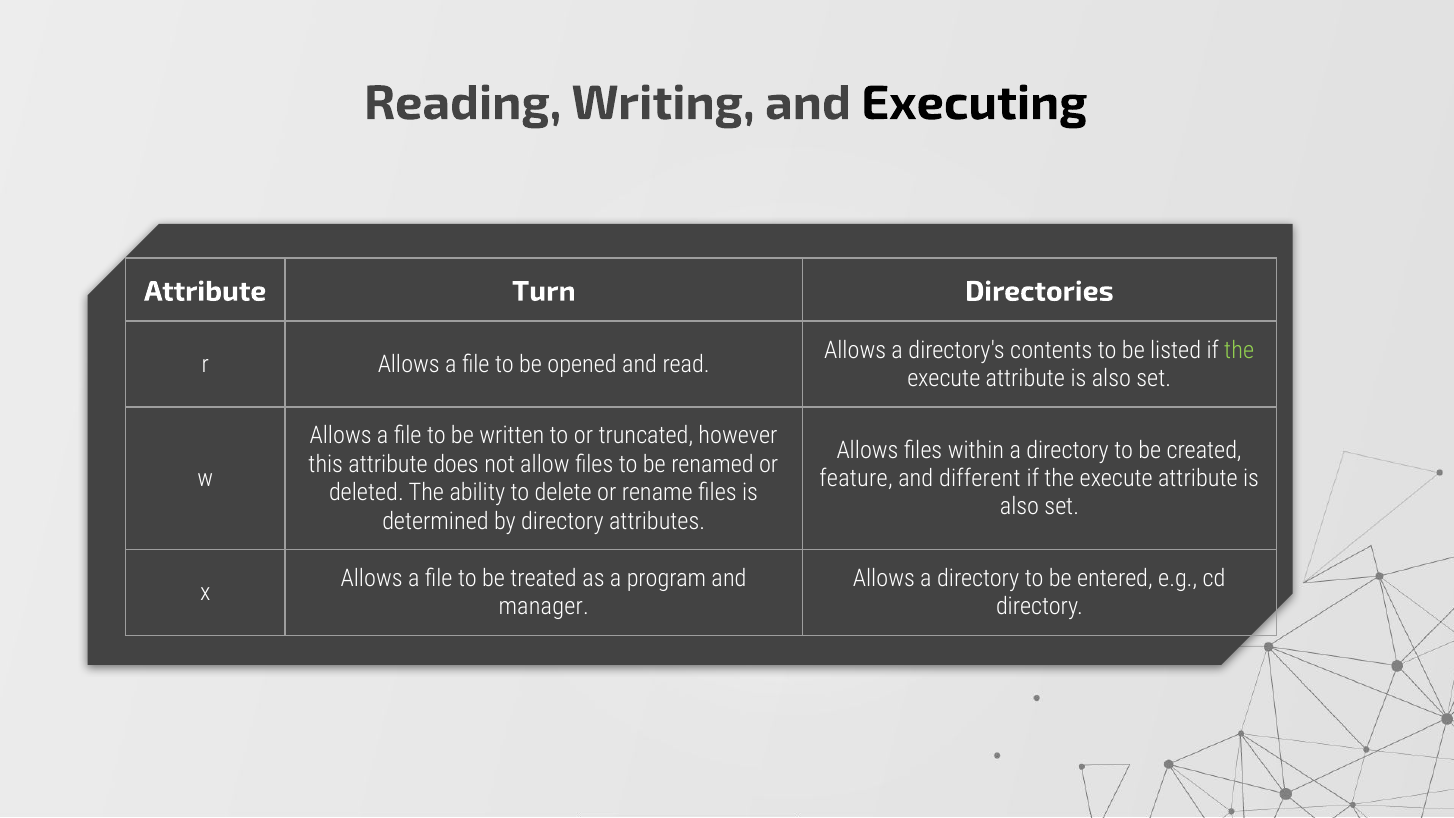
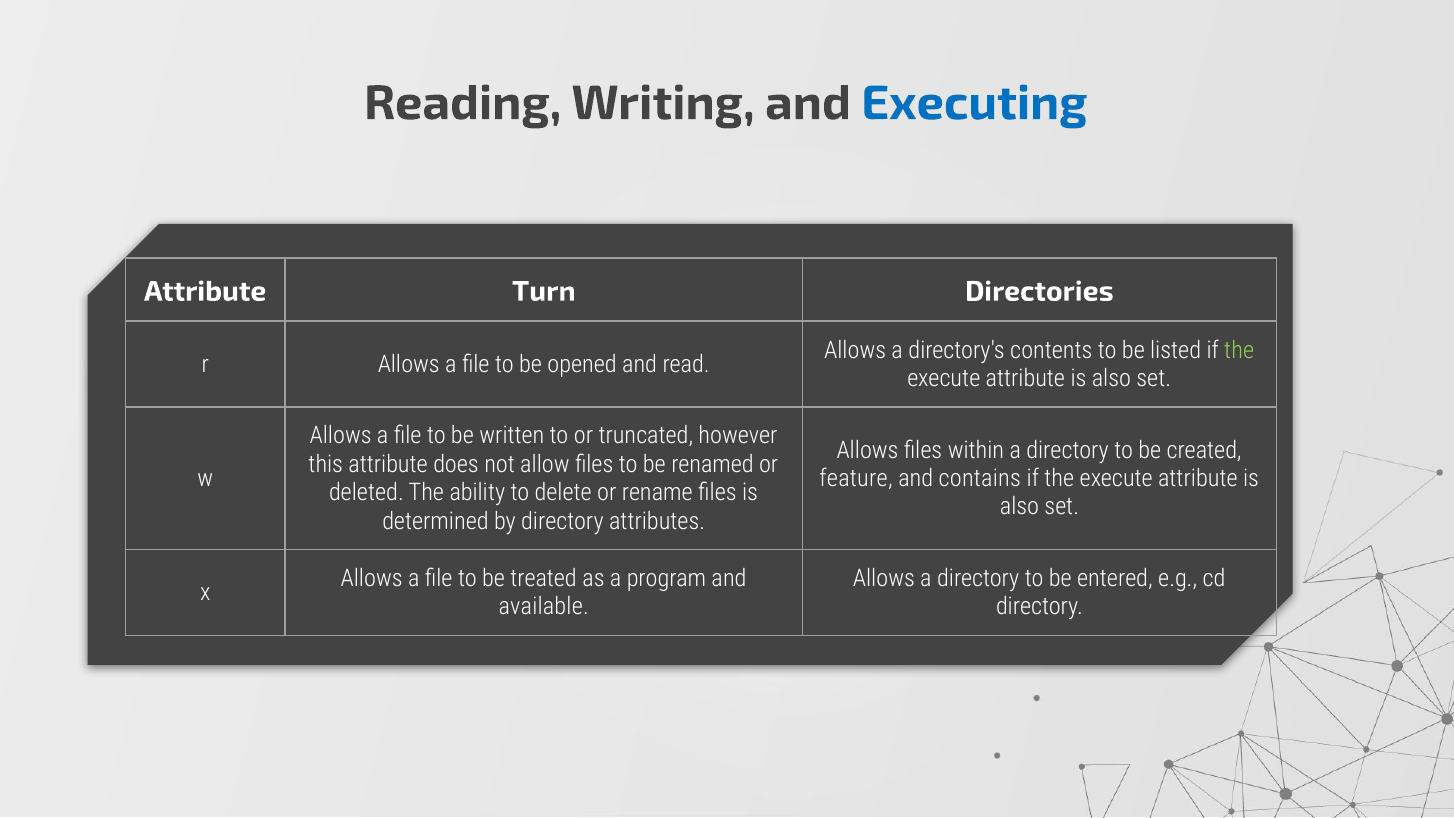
Executing colour: black -> blue
different: different -> contains
manager: manager -> available
